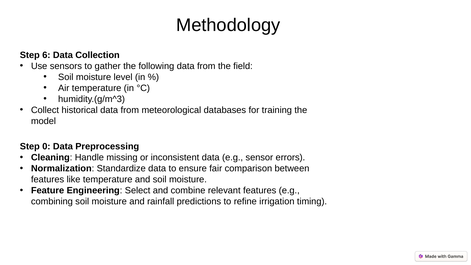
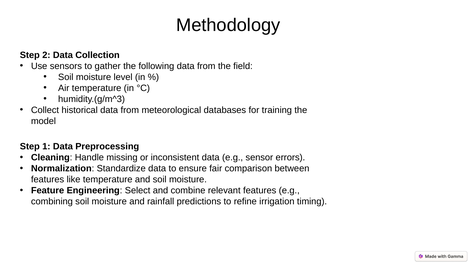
6: 6 -> 2
0: 0 -> 1
